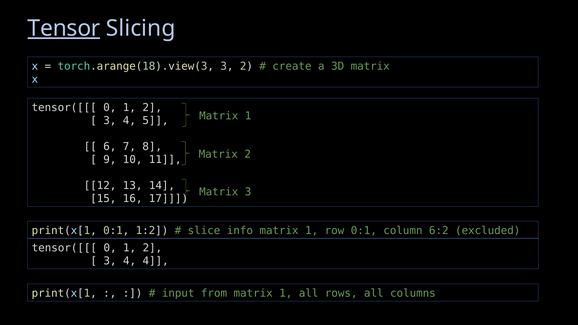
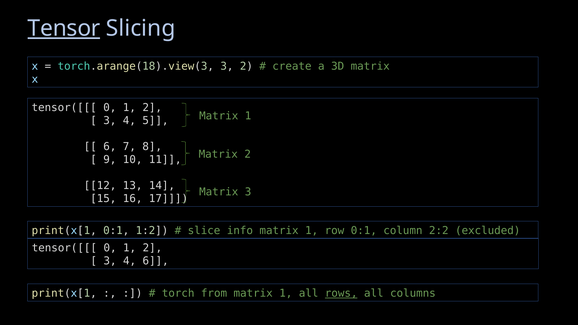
6:2: 6:2 -> 2:2
4 4: 4 -> 6
input: input -> torch
rows underline: none -> present
